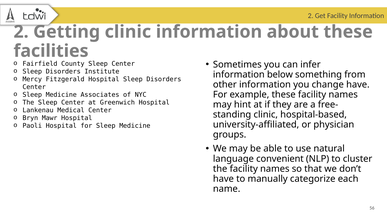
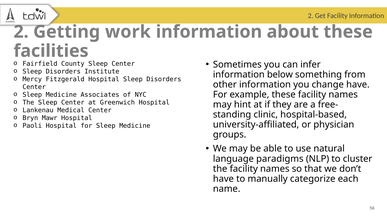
Getting clinic: clinic -> work
convenient: convenient -> paradigms
